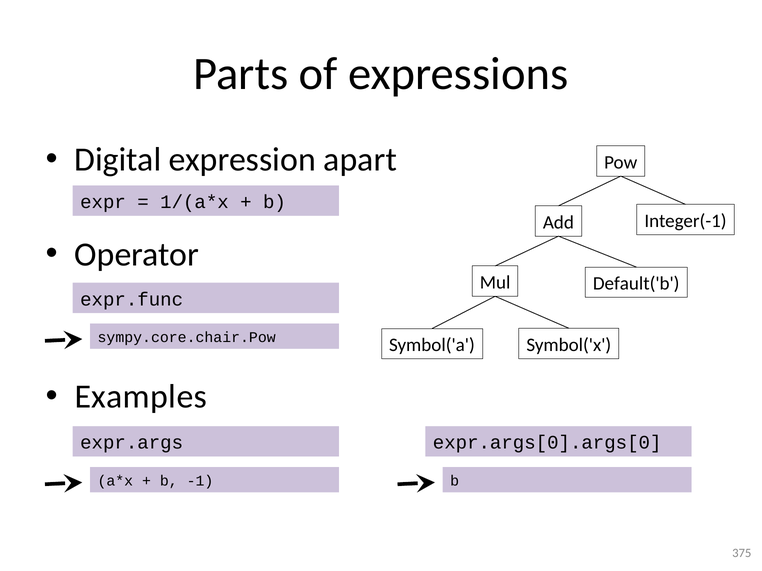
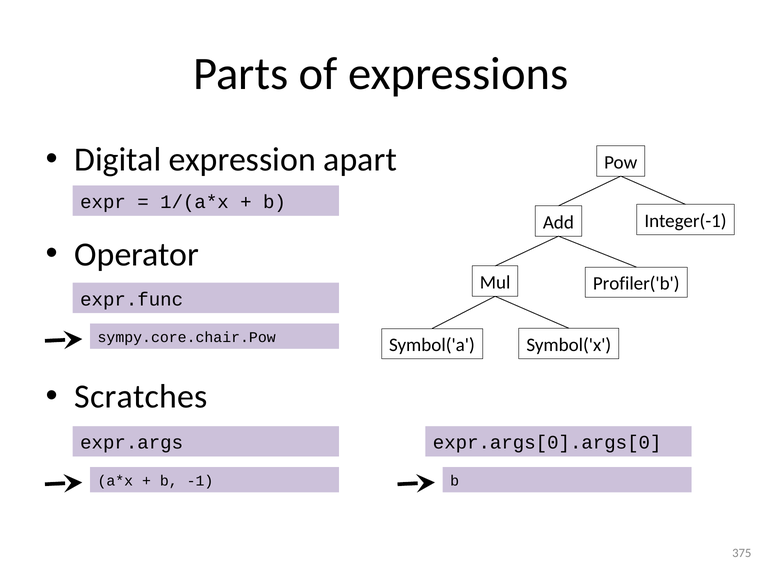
Default('b: Default('b -> Profiler('b
Examples: Examples -> Scratches
